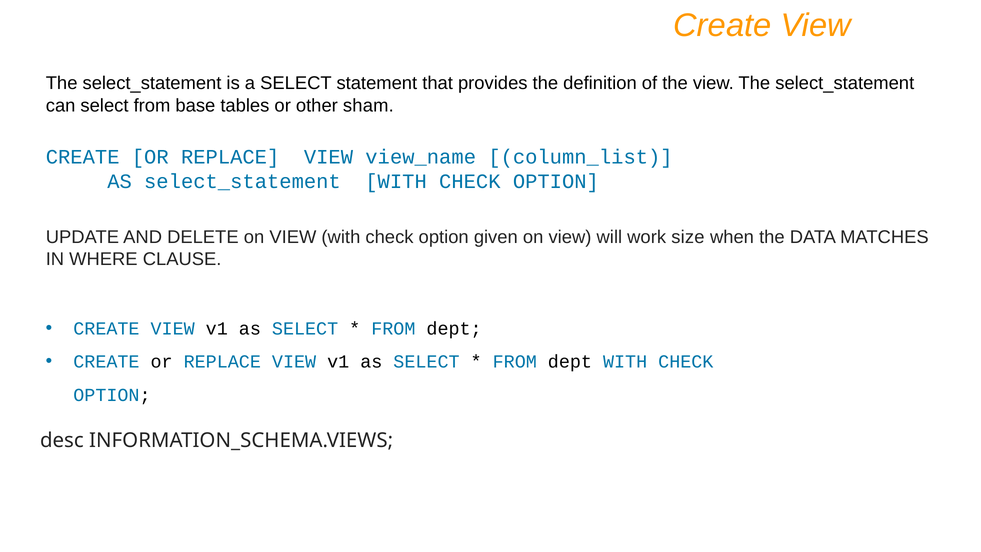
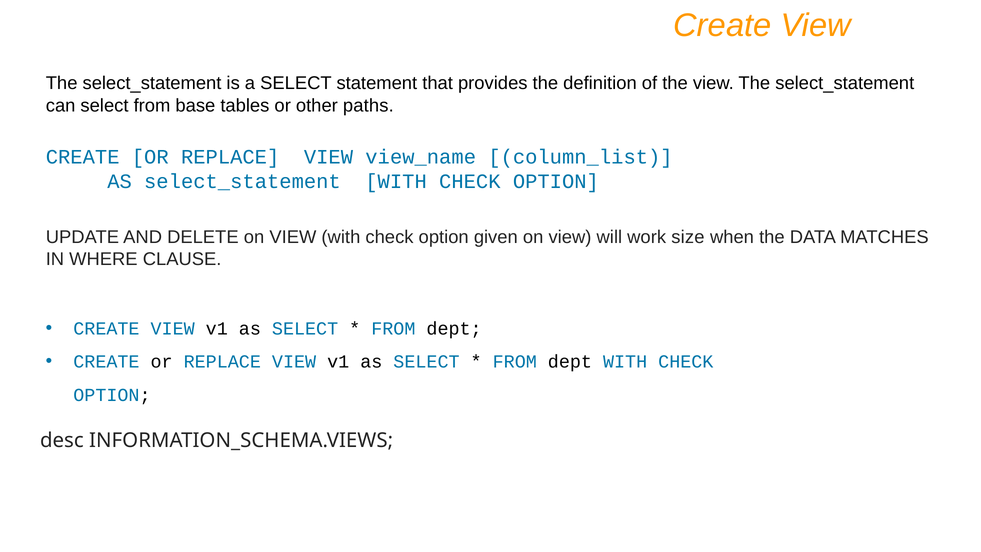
sham: sham -> paths
